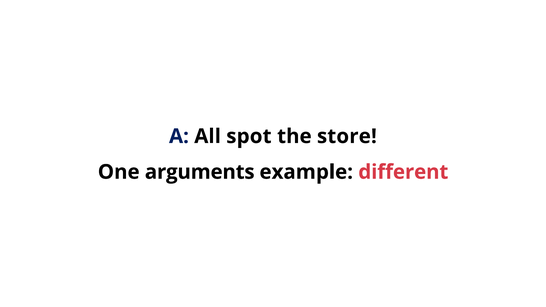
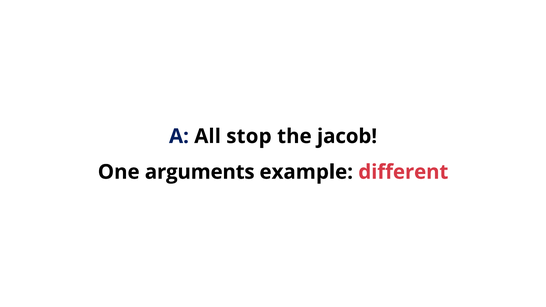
spot: spot -> stop
store: store -> jacob
